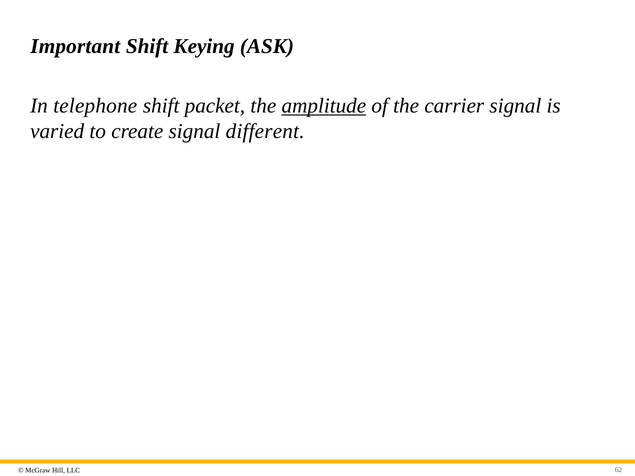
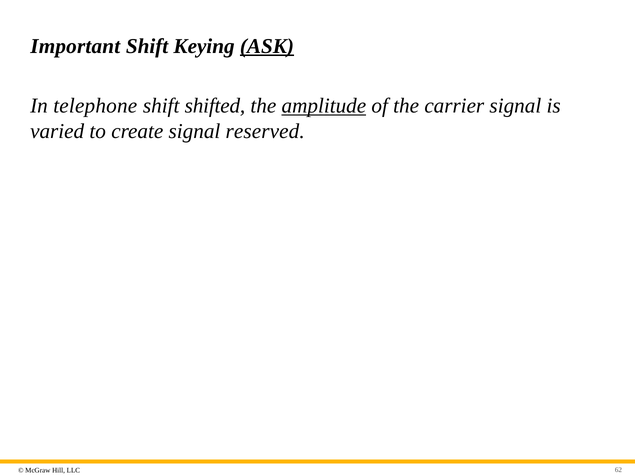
ASK underline: none -> present
packet: packet -> shifted
different: different -> reserved
